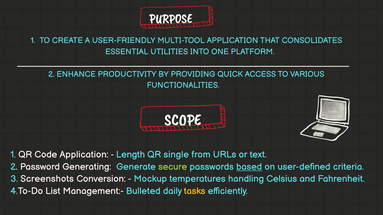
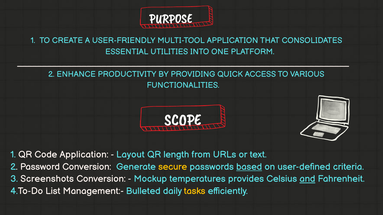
Length: Length -> Layout
single: single -> length
Password Generating: Generating -> Conversion
secure colour: light green -> yellow
handling: handling -> provides
and underline: none -> present
